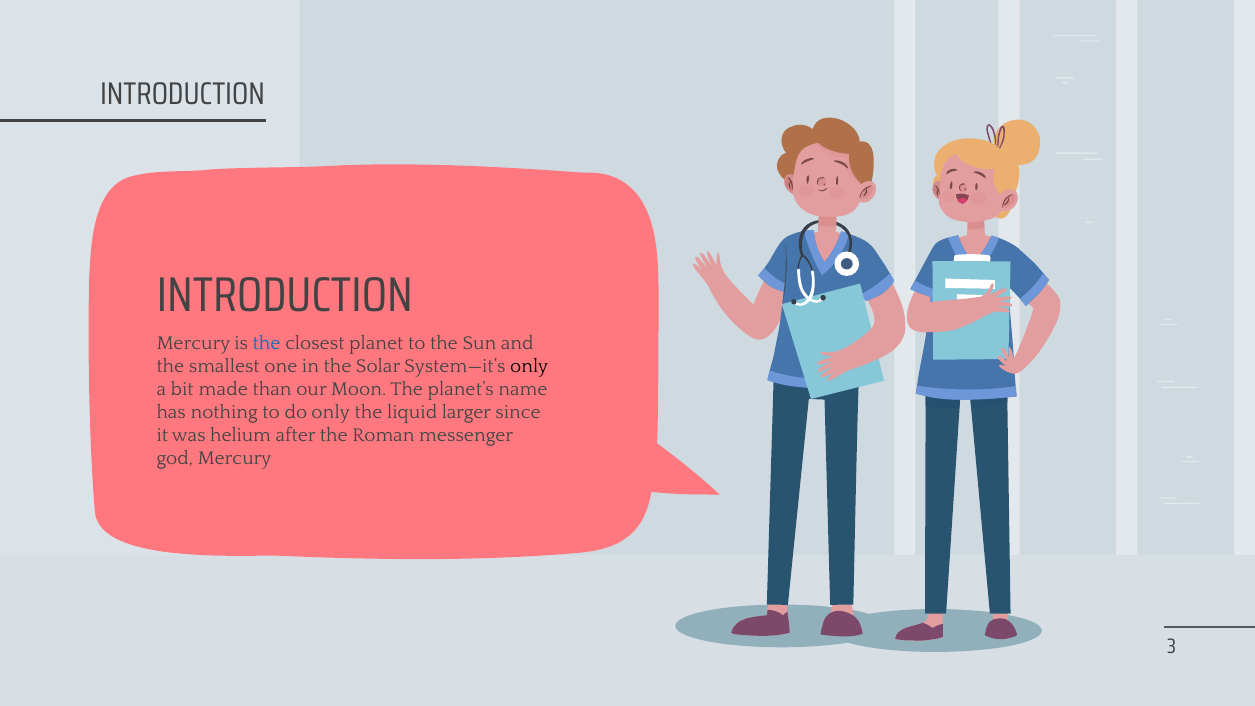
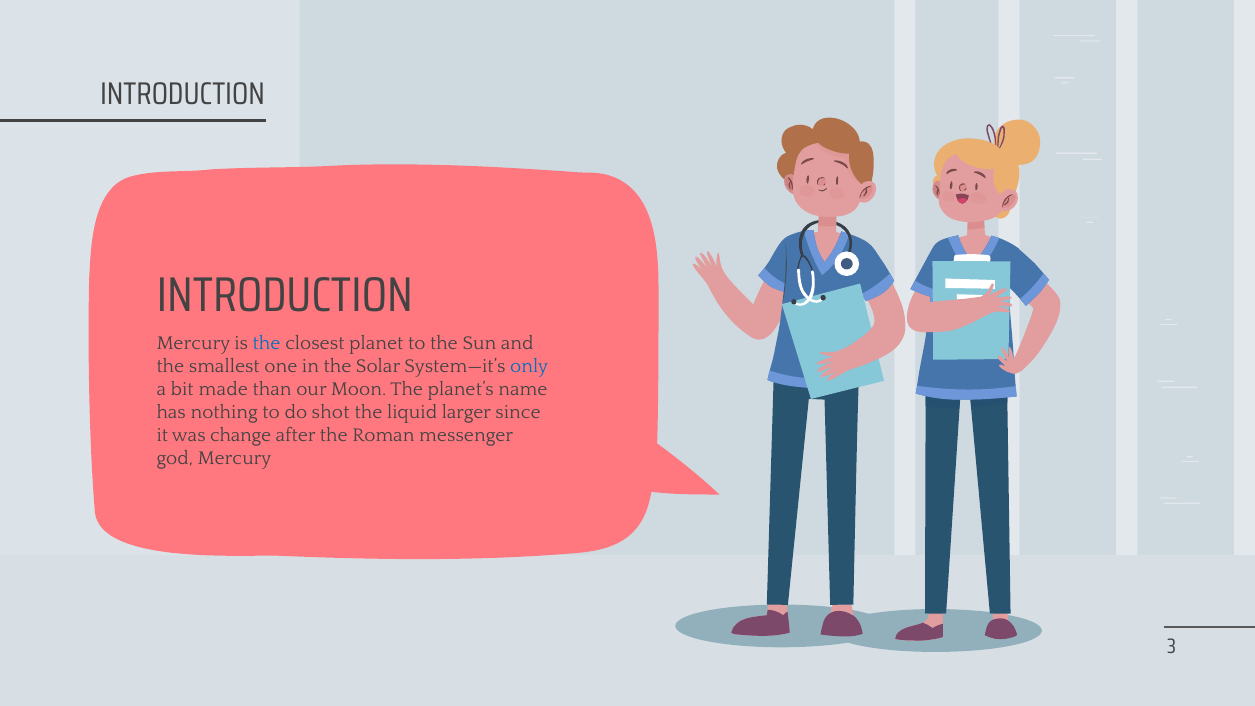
only at (529, 366) colour: black -> blue
do only: only -> shot
helium: helium -> change
